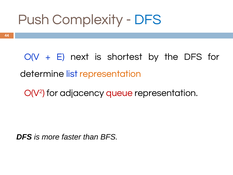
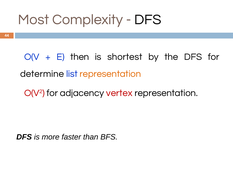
Push: Push -> Most
DFS at (148, 19) colour: blue -> black
next: next -> then
queue: queue -> vertex
